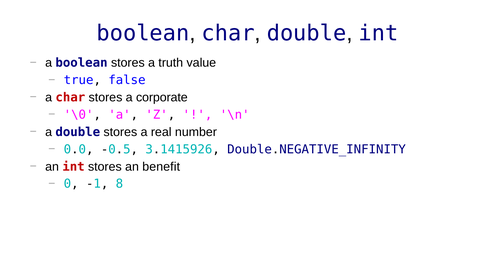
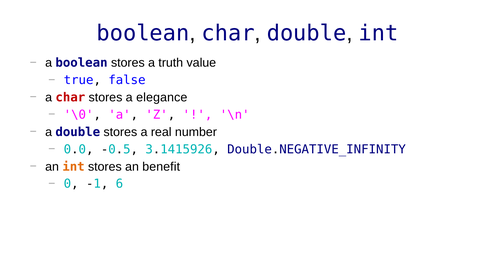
corporate: corporate -> elegance
int at (74, 167) colour: red -> orange
8: 8 -> 6
